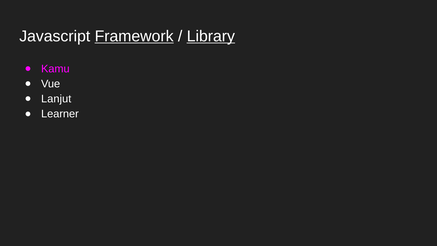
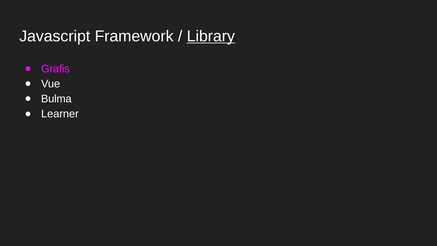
Framework underline: present -> none
Kamu: Kamu -> Grafis
Lanjut: Lanjut -> Bulma
